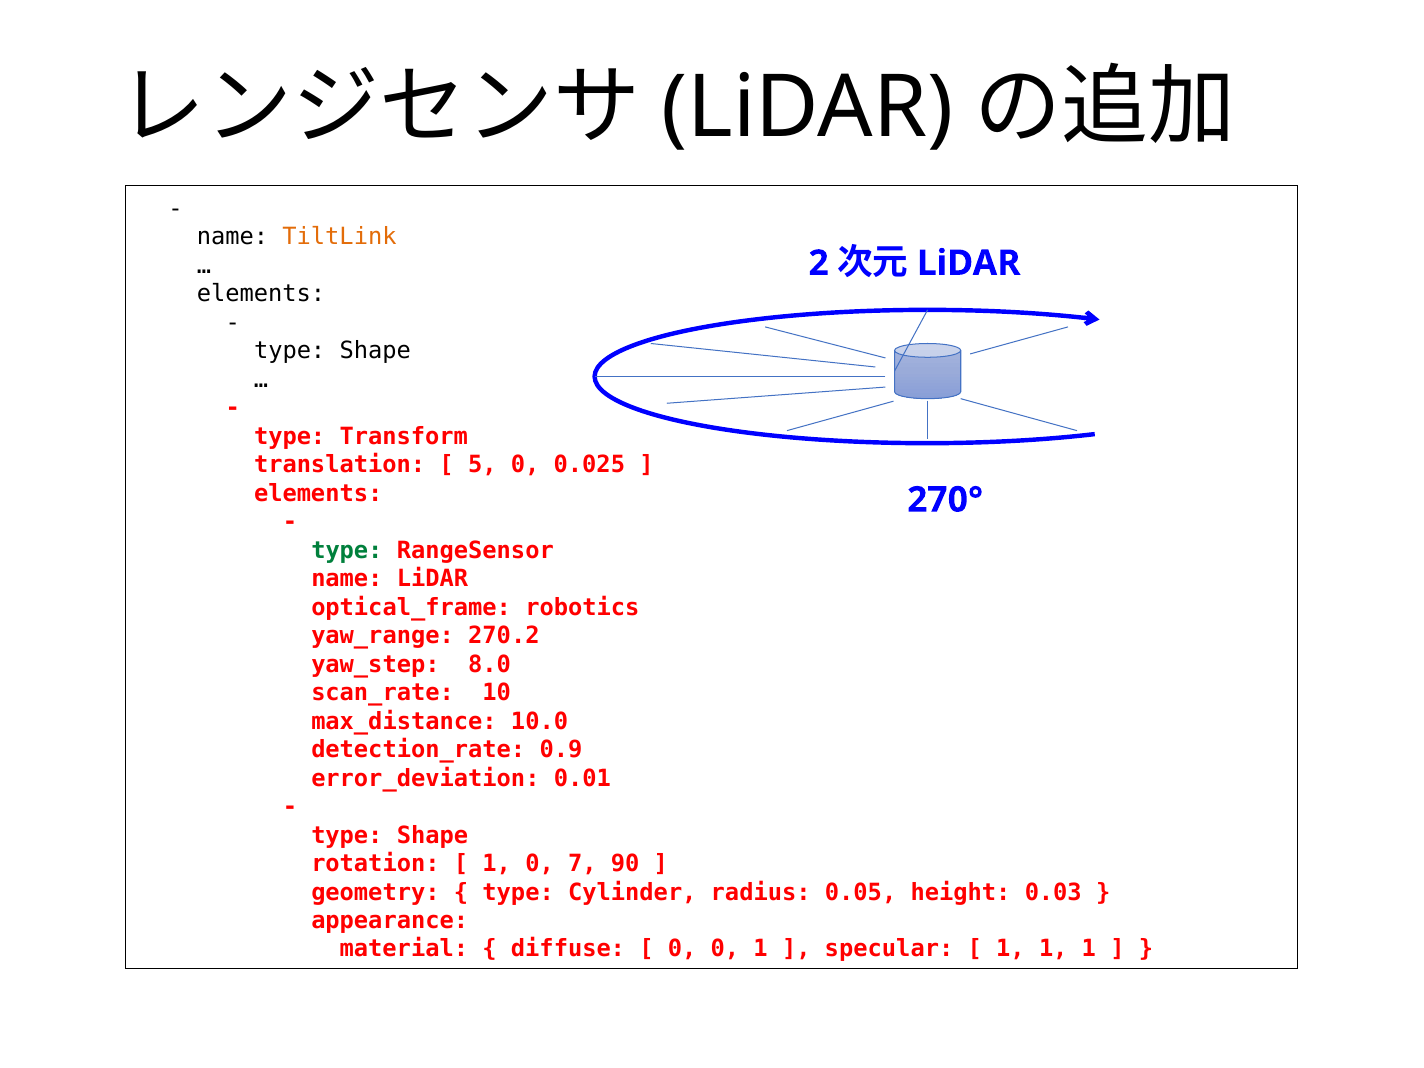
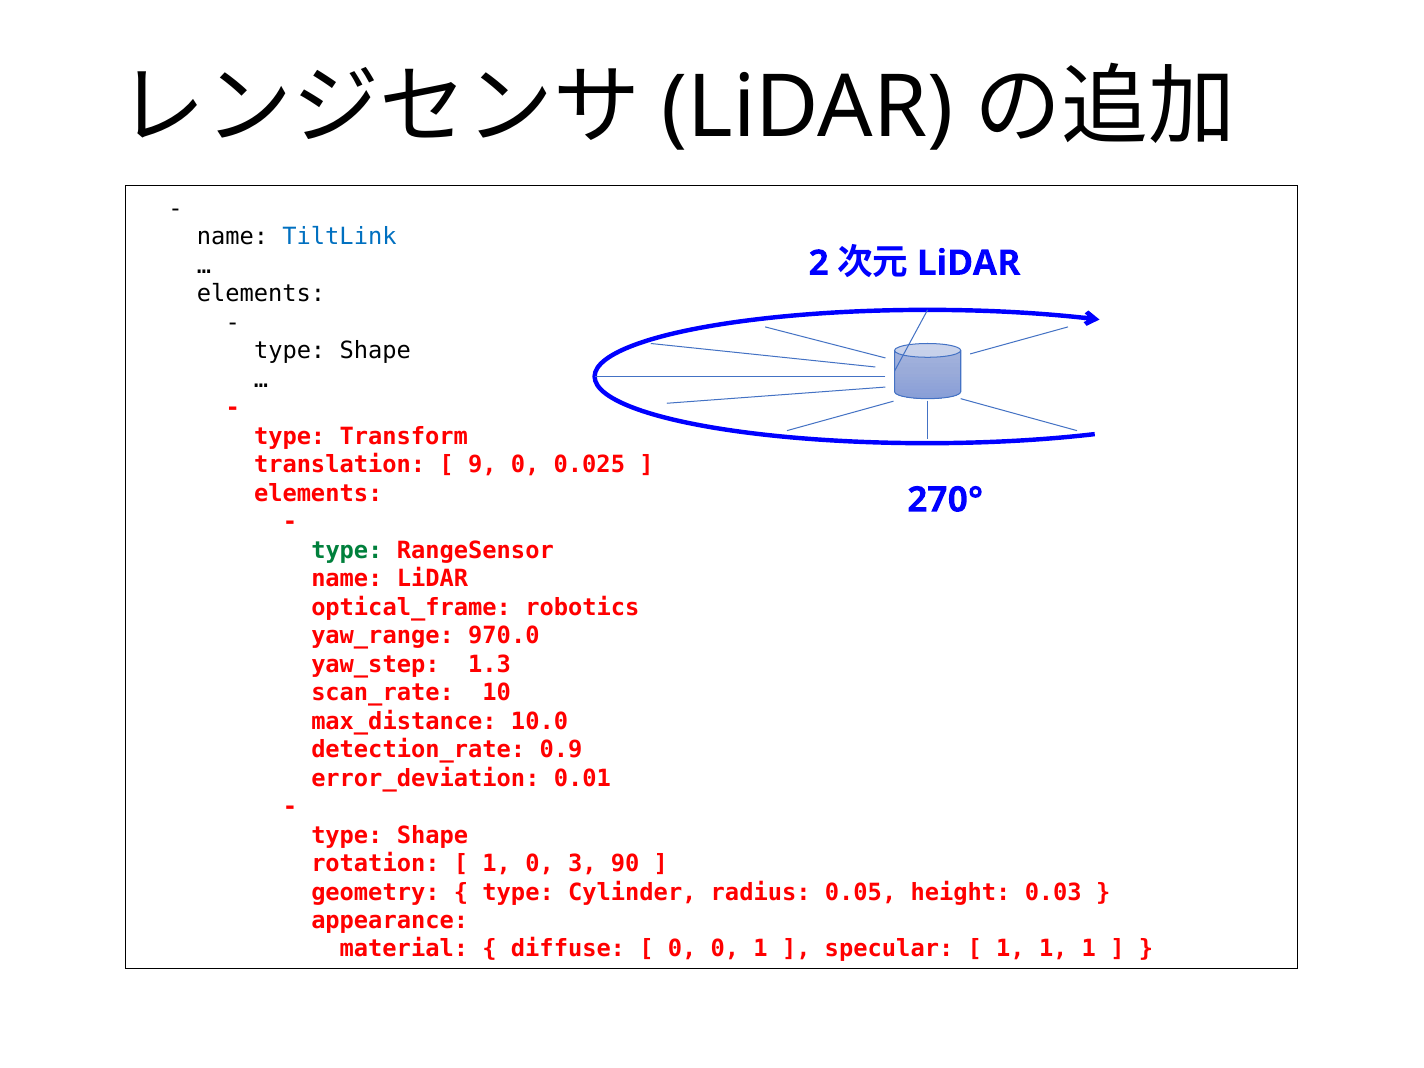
TiltLink colour: orange -> blue
5: 5 -> 9
270.2: 270.2 -> 970.0
8.0: 8.0 -> 1.3
7: 7 -> 3
